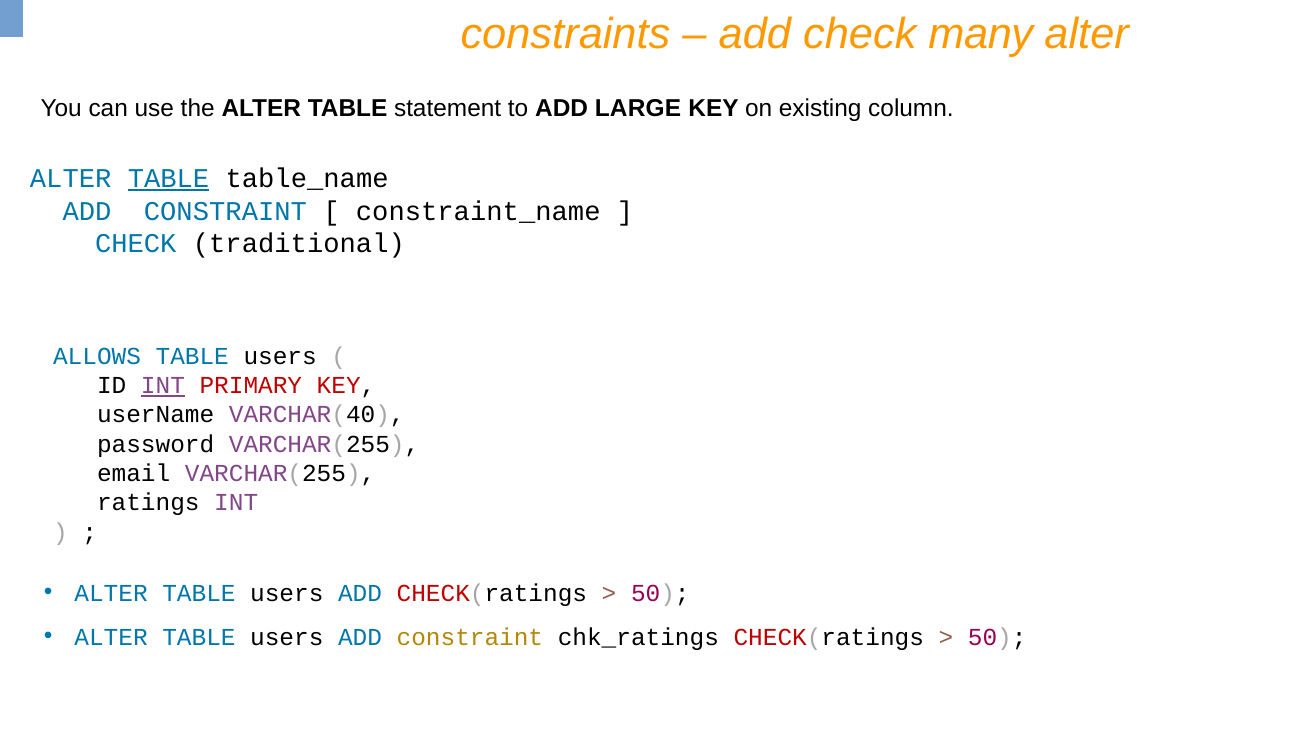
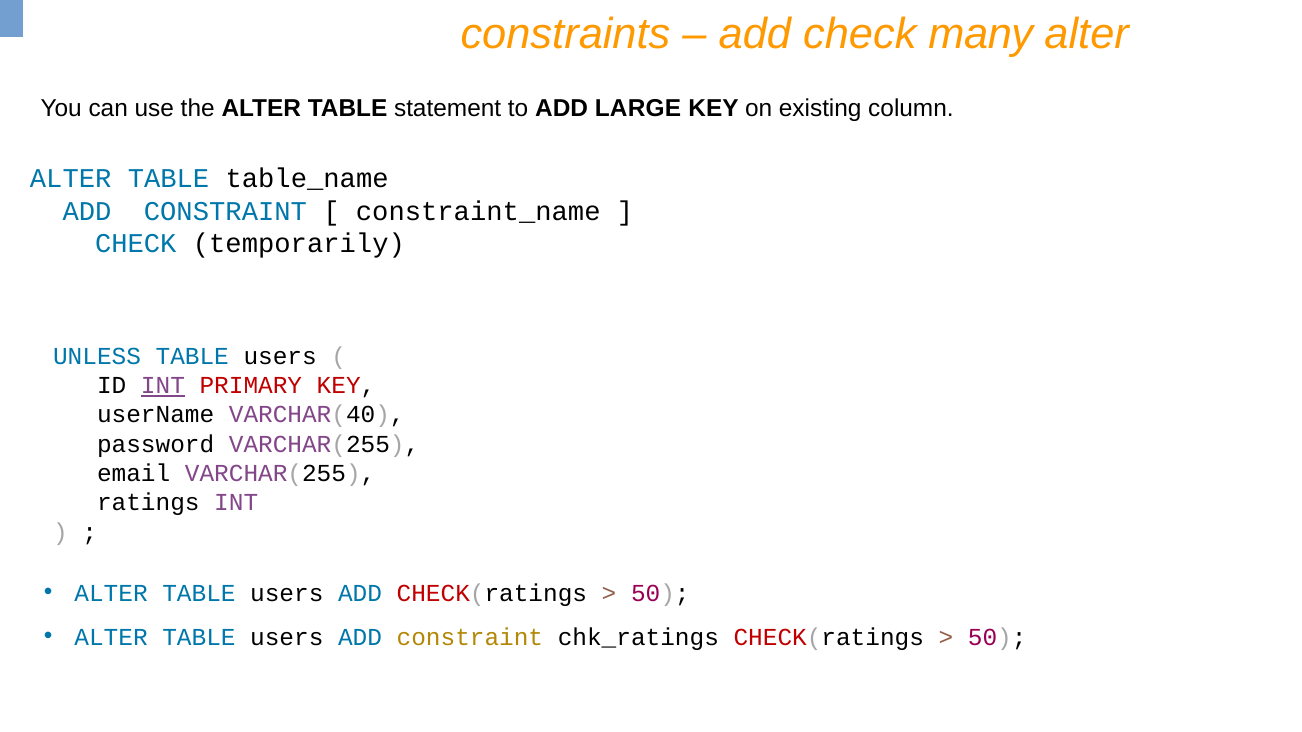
TABLE at (168, 179) underline: present -> none
traditional: traditional -> temporarily
ALLOWS: ALLOWS -> UNLESS
